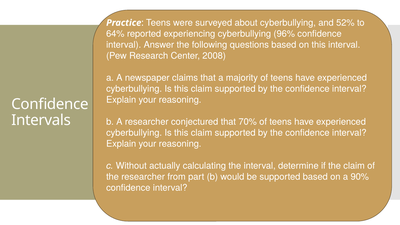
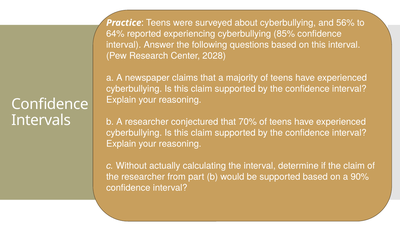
52%: 52% -> 56%
96%: 96% -> 85%
2008: 2008 -> 2028
